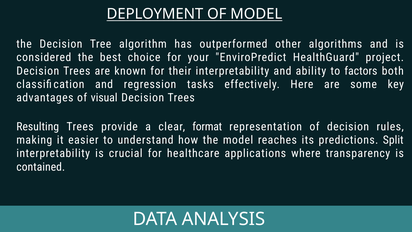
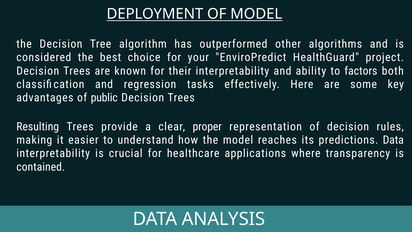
visual: visual -> public
format: format -> proper
predictions Split: Split -> Data
